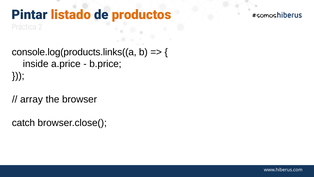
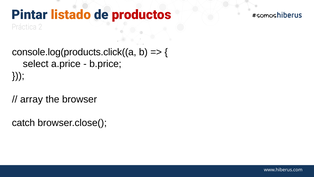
productos colour: orange -> red
console.log(products.links((a: console.log(products.links((a -> console.log(products.click((a
inside: inside -> select
